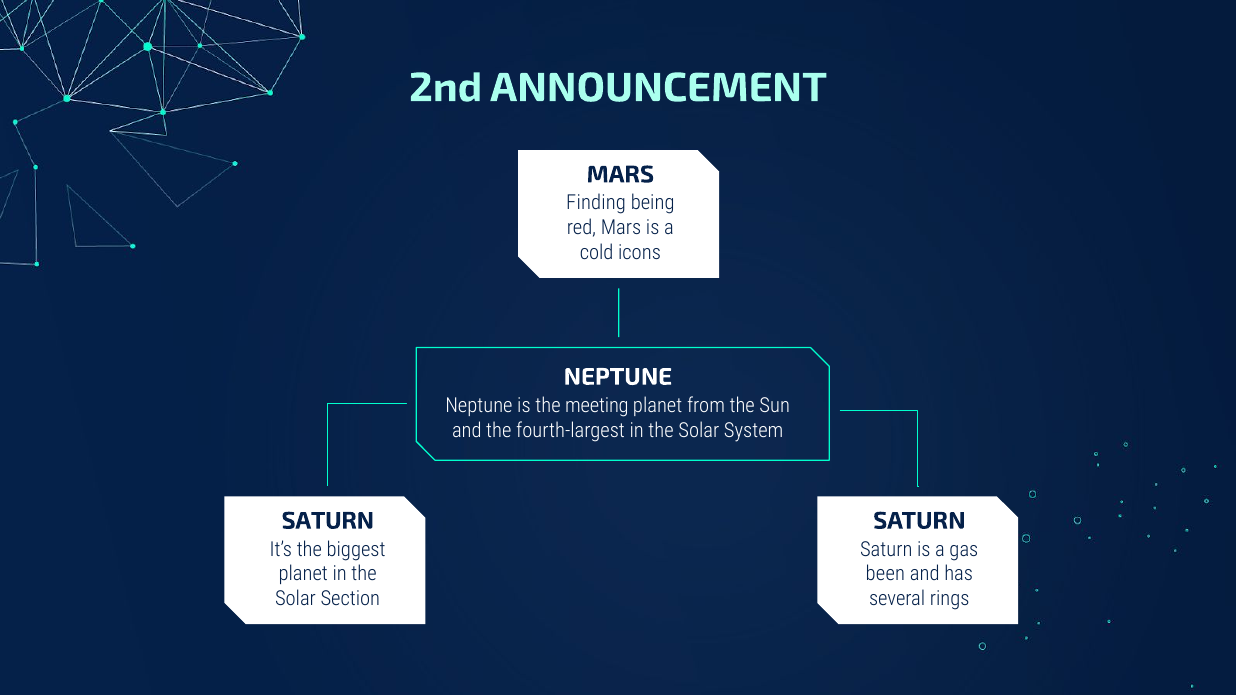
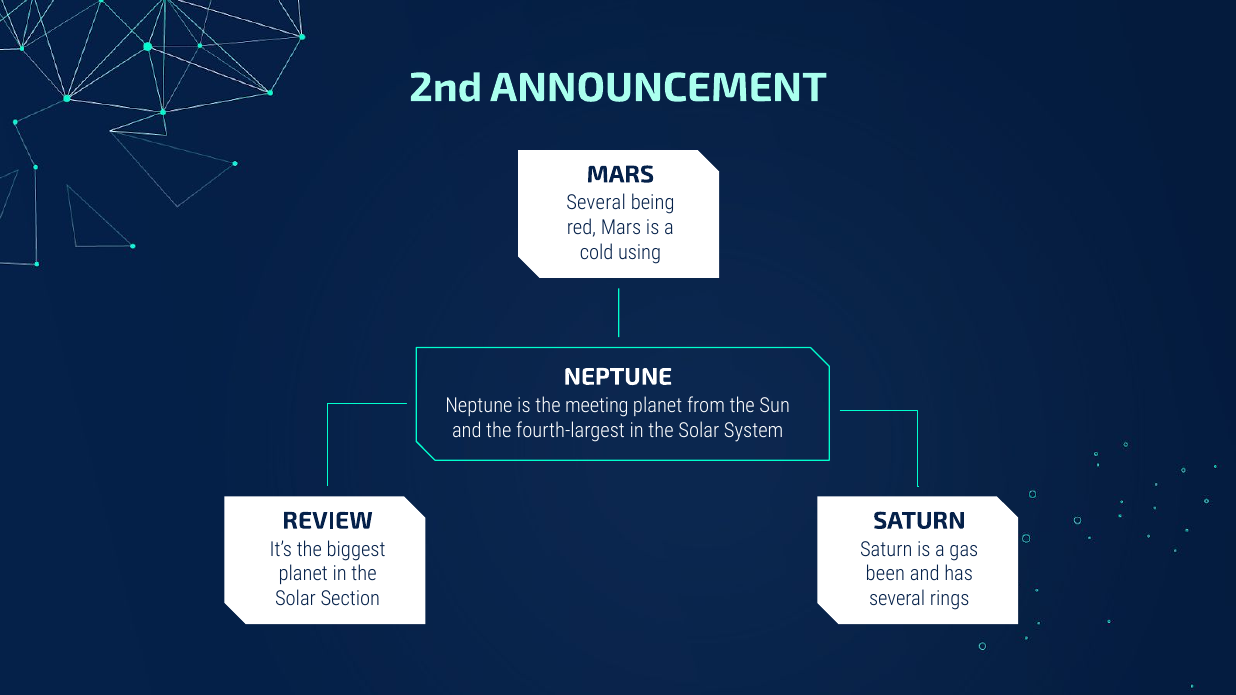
Finding at (596, 203): Finding -> Several
icons: icons -> using
SATURN at (328, 521): SATURN -> REVIEW
